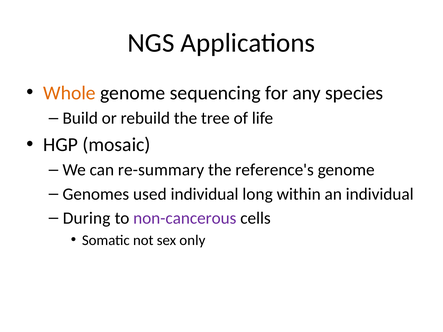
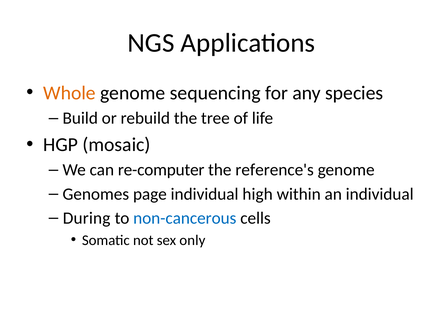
re-summary: re-summary -> re-computer
used: used -> page
long: long -> high
non-cancerous colour: purple -> blue
